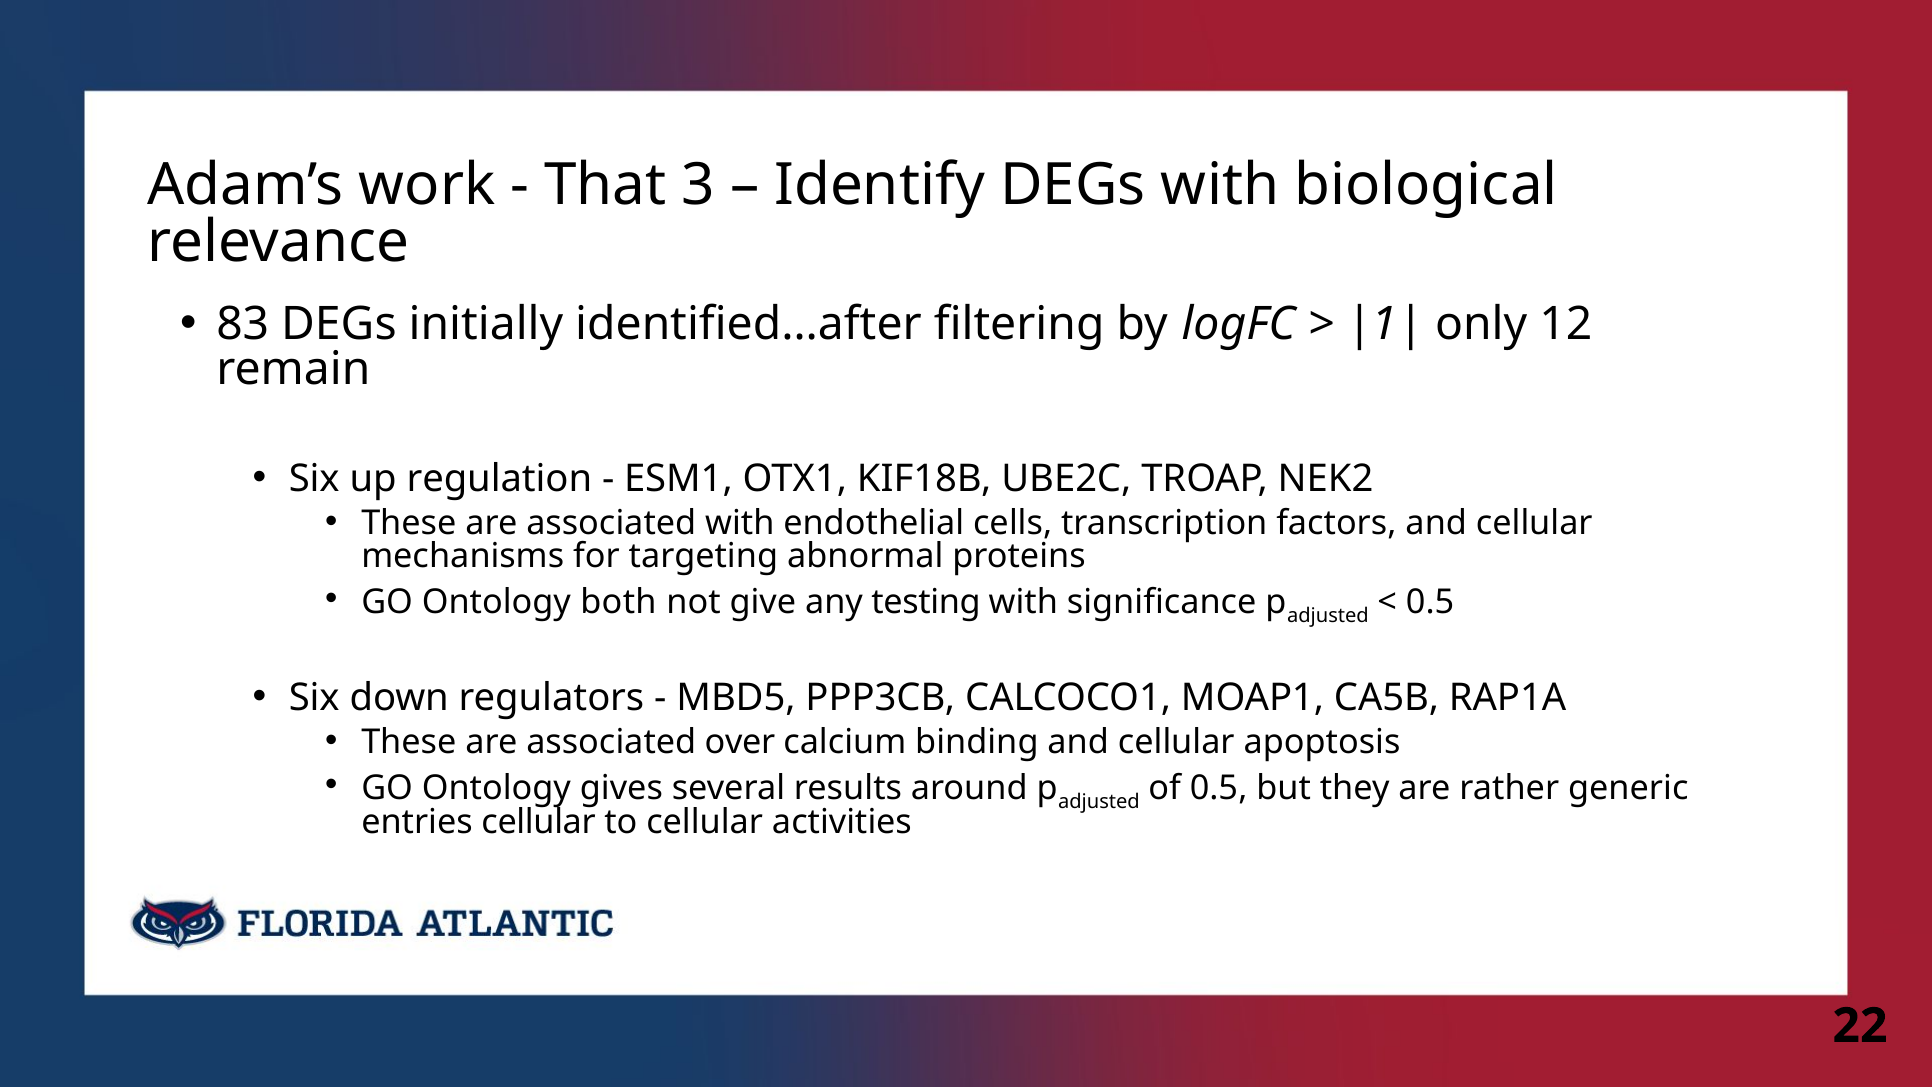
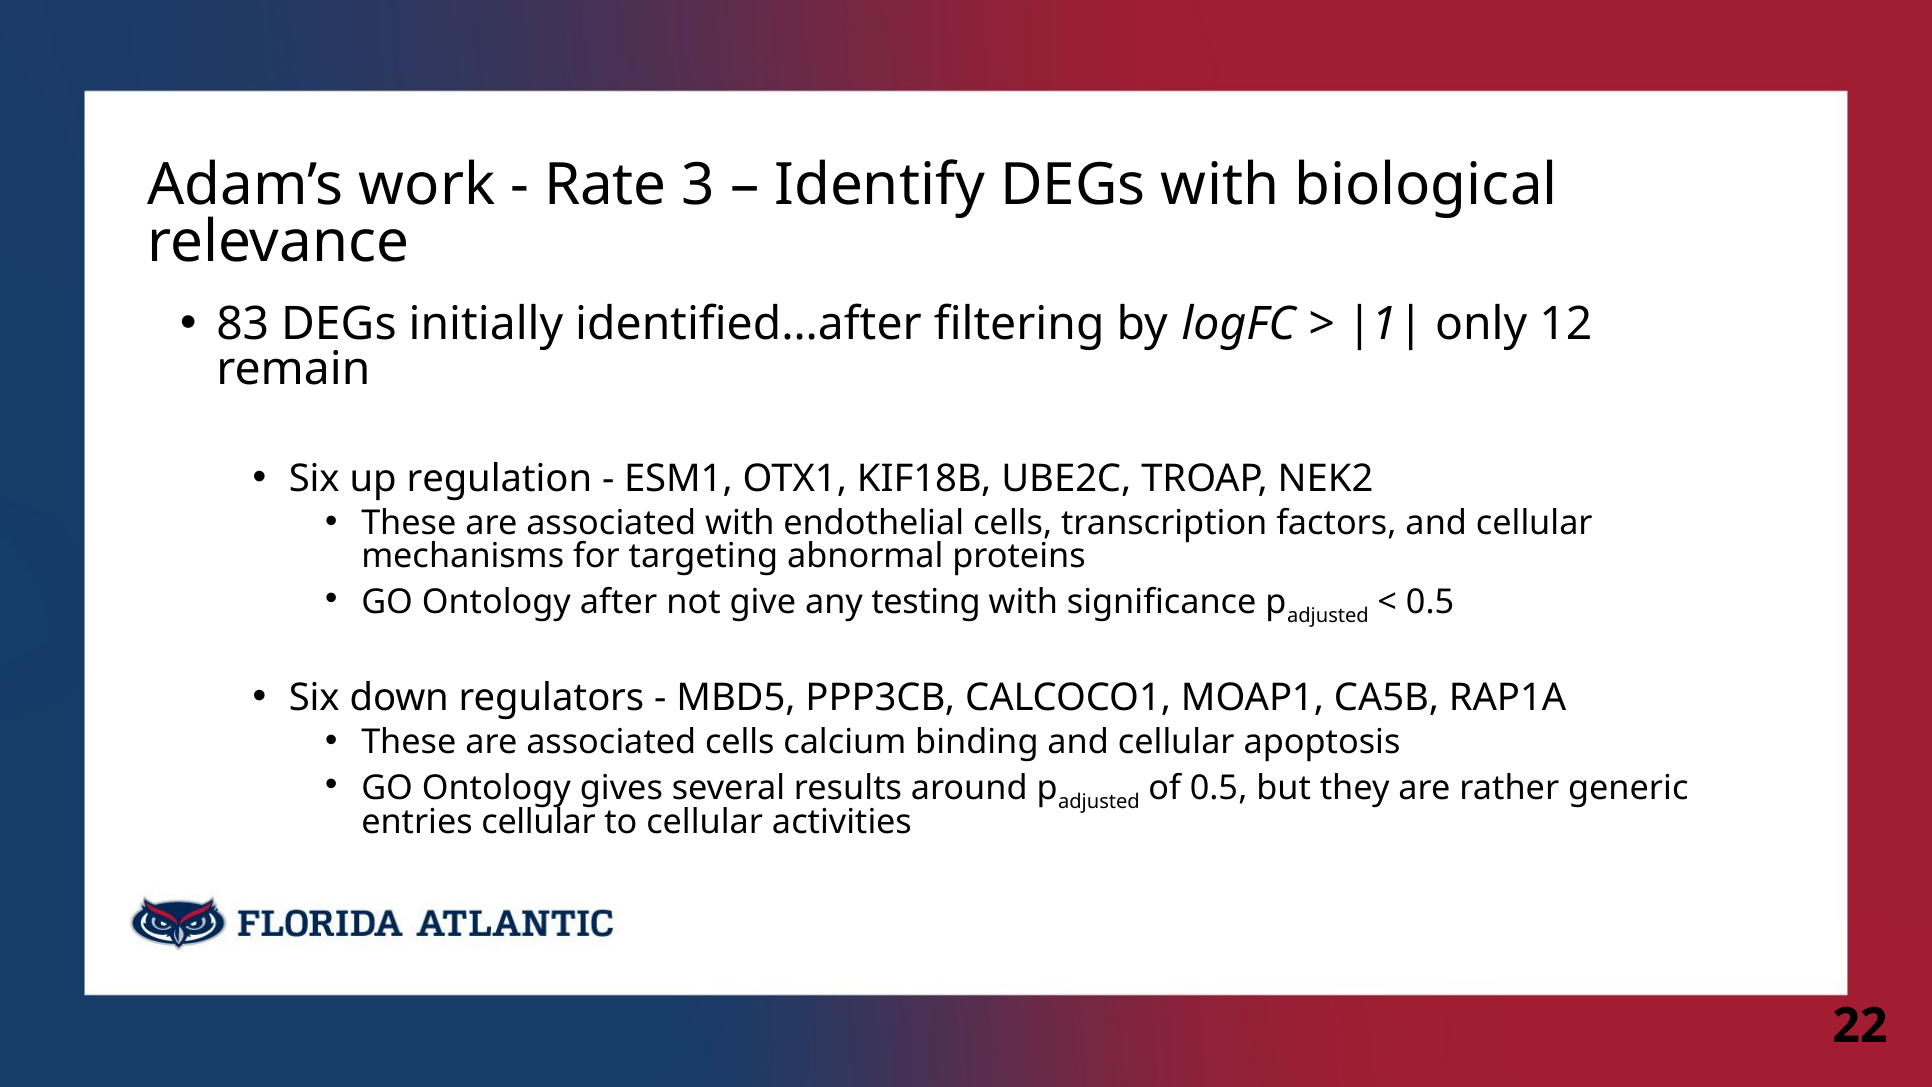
That: That -> Rate
both: both -> after
associated over: over -> cells
